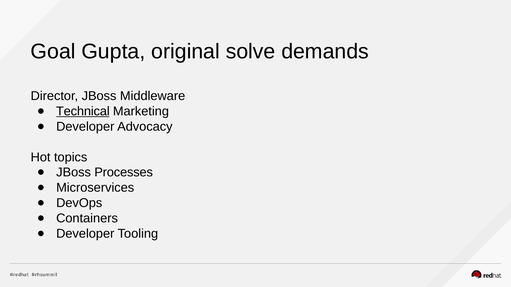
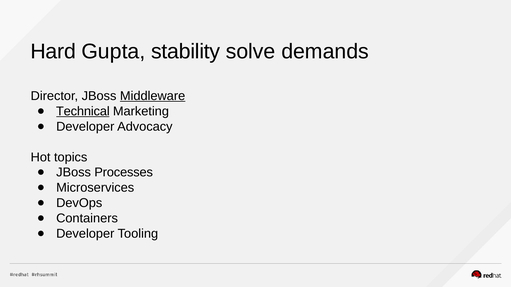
Goal: Goal -> Hard
original: original -> stability
Middleware underline: none -> present
